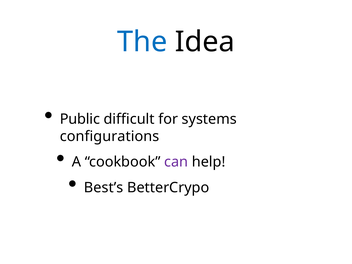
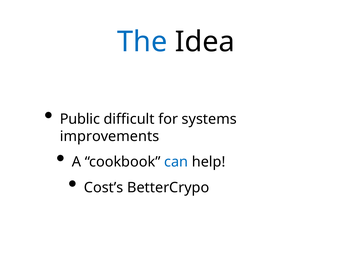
configurations: configurations -> improvements
can colour: purple -> blue
Best’s: Best’s -> Cost’s
